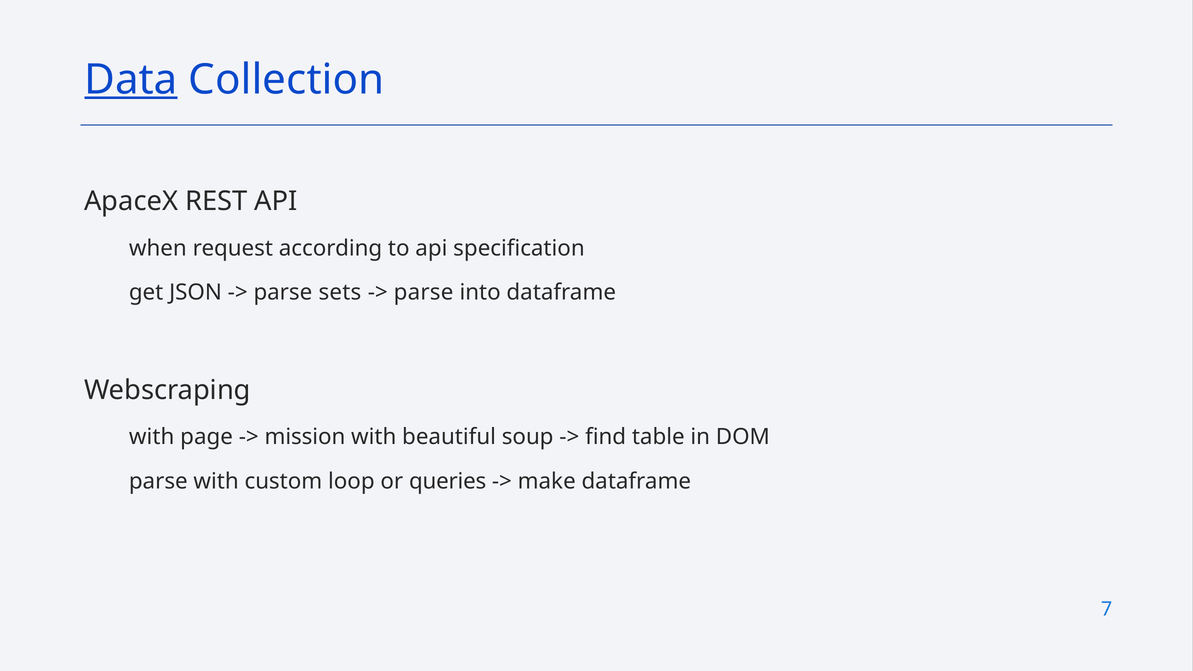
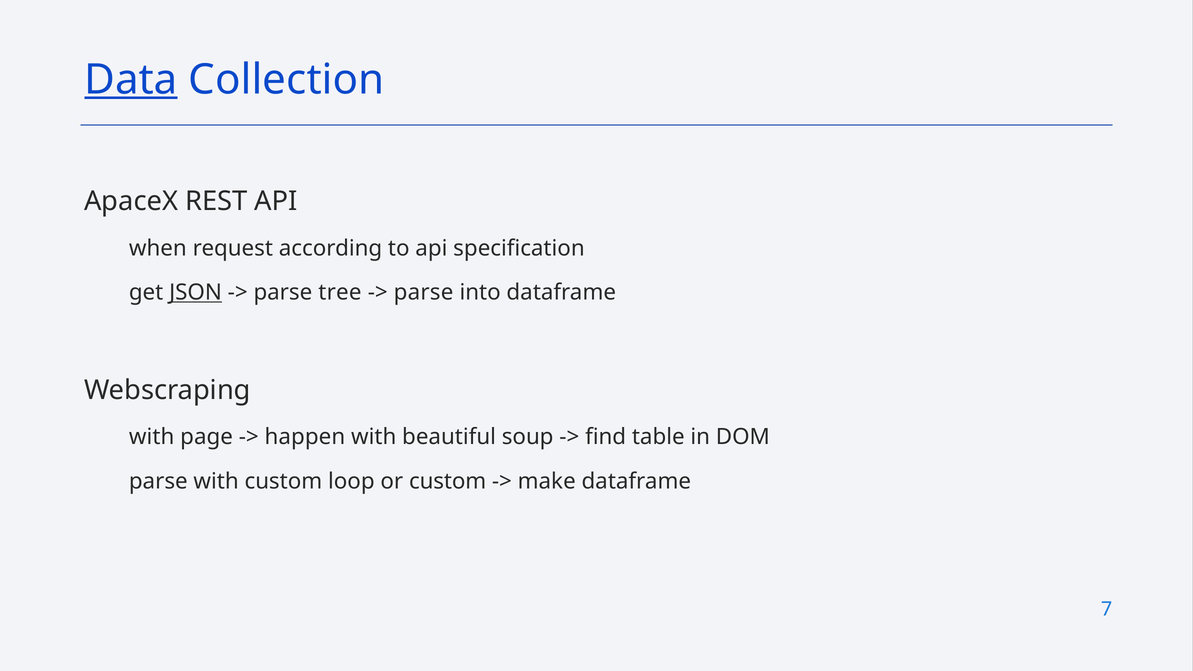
JSON underline: none -> present
sets: sets -> tree
mission: mission -> happen
or queries: queries -> custom
